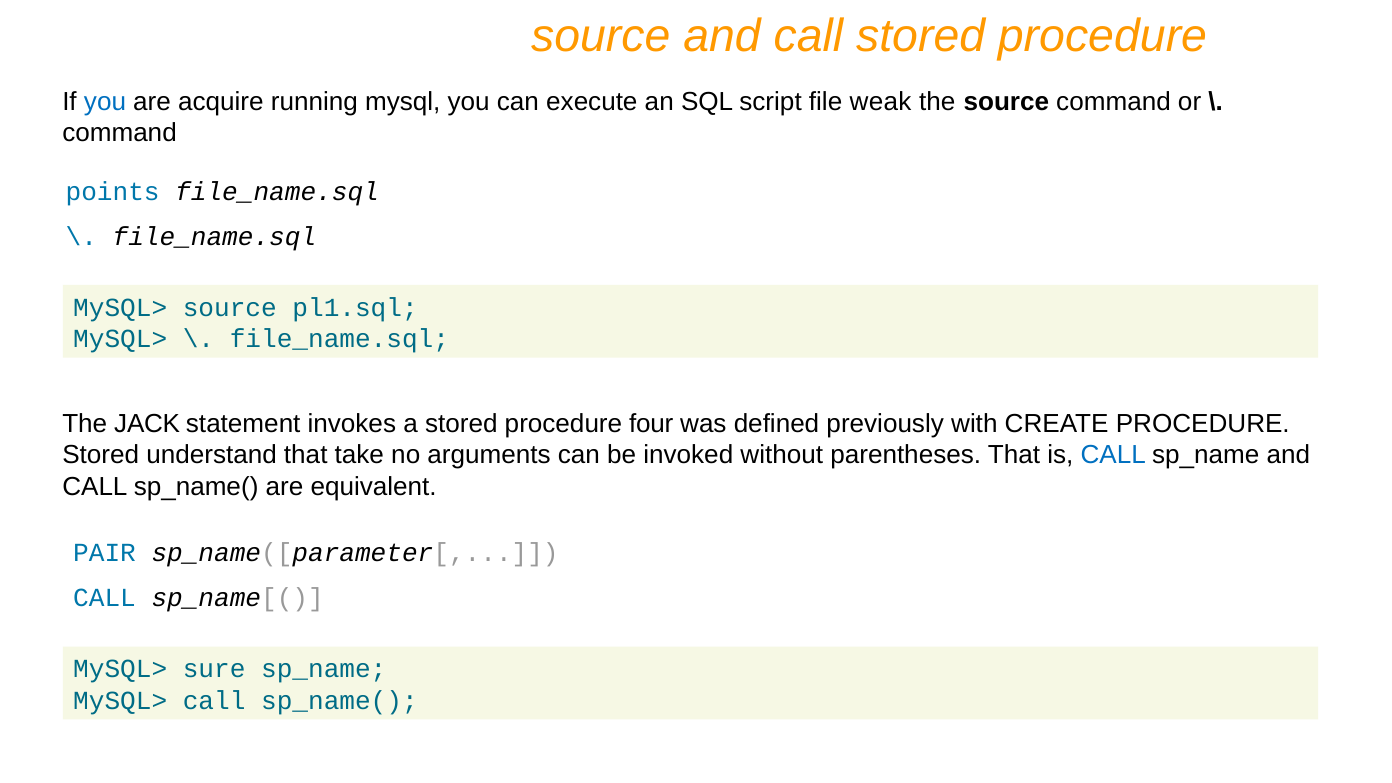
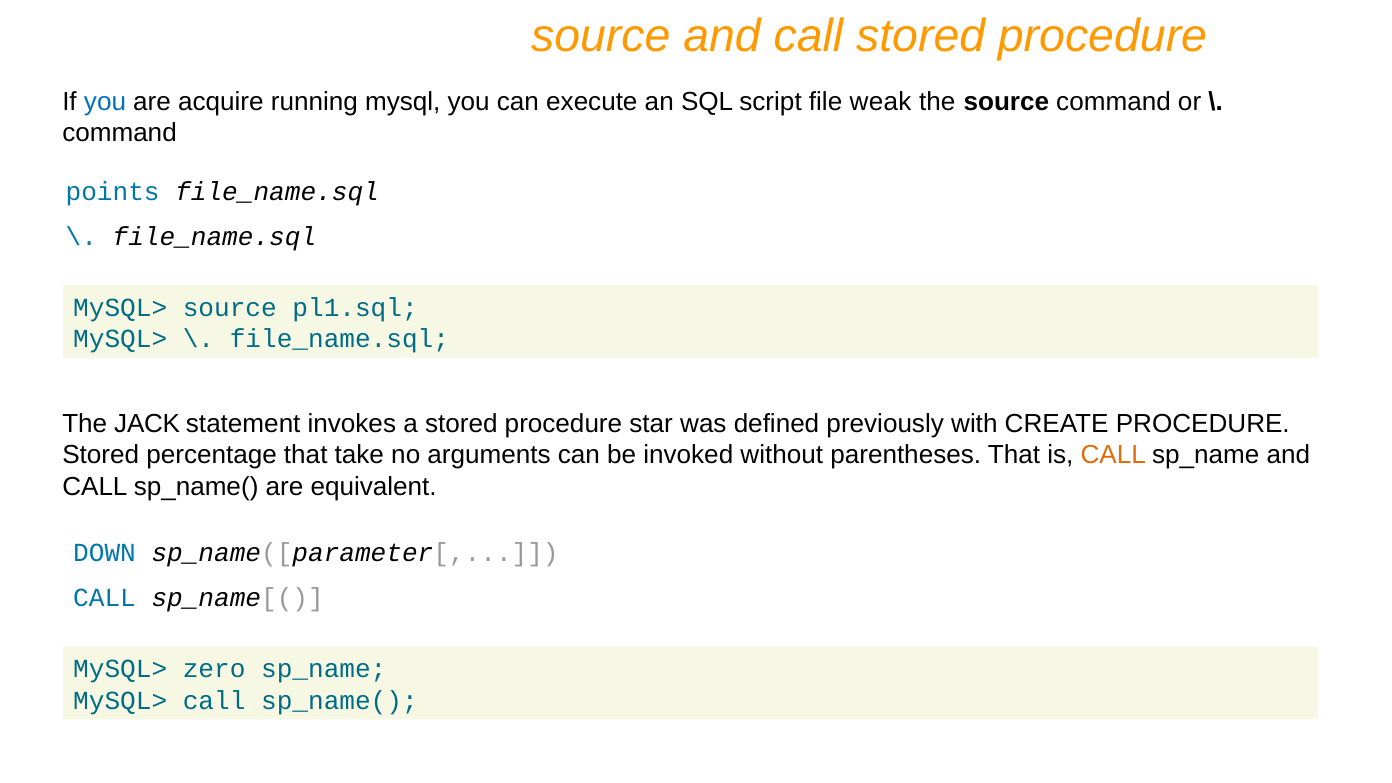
four: four -> star
understand: understand -> percentage
CALL at (1113, 455) colour: blue -> orange
PAIR: PAIR -> DOWN
sure: sure -> zero
